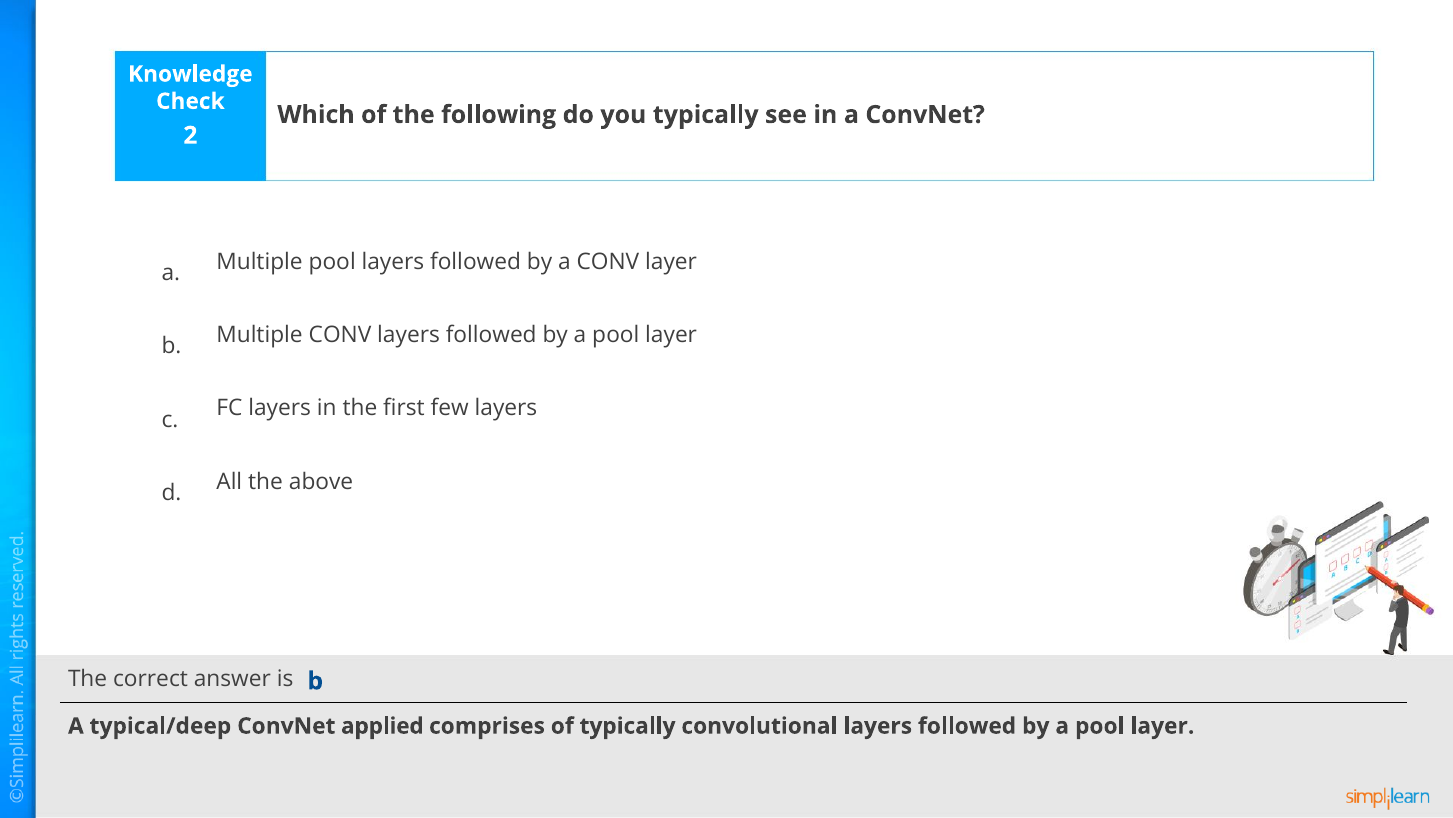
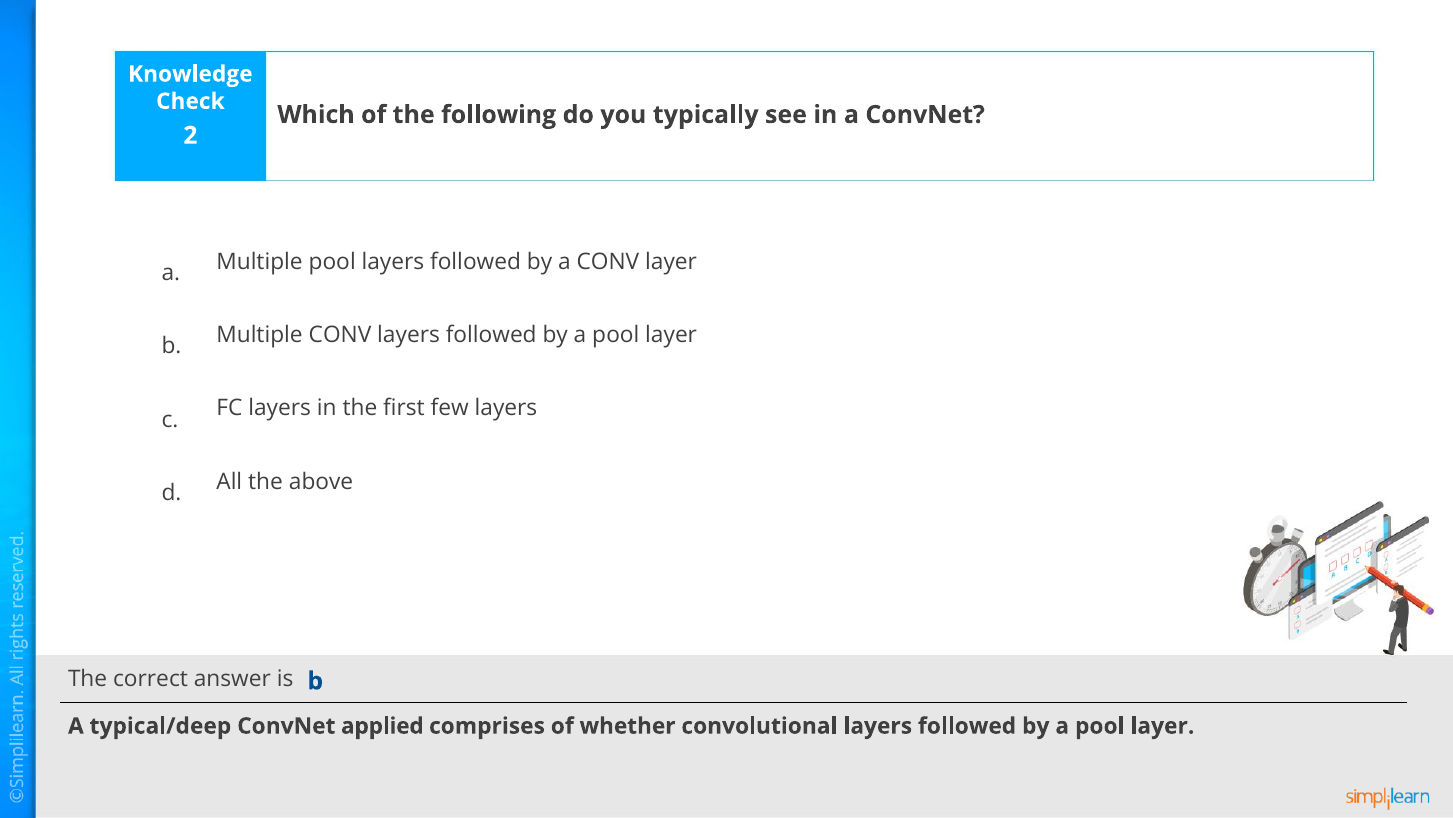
of typically: typically -> whether
